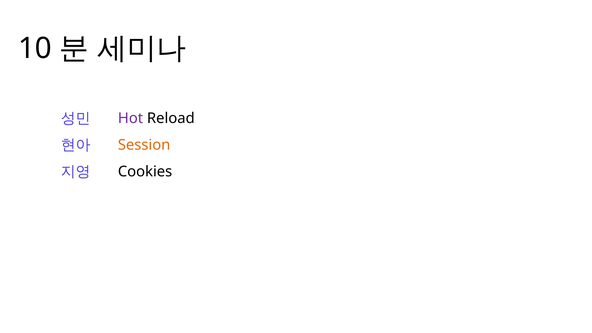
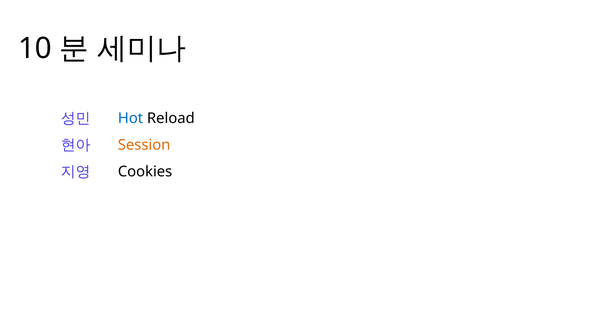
Hot colour: purple -> blue
